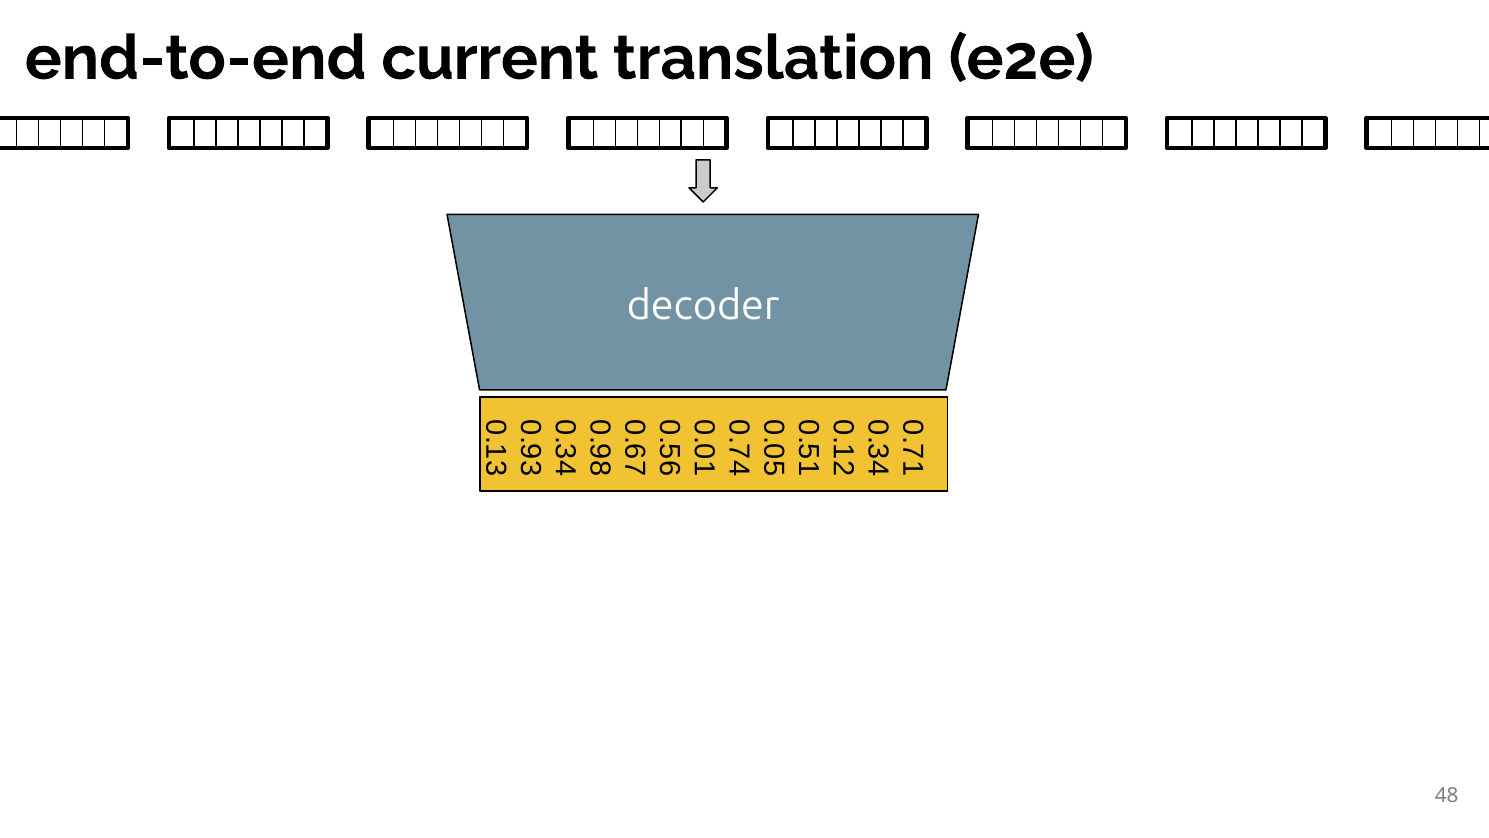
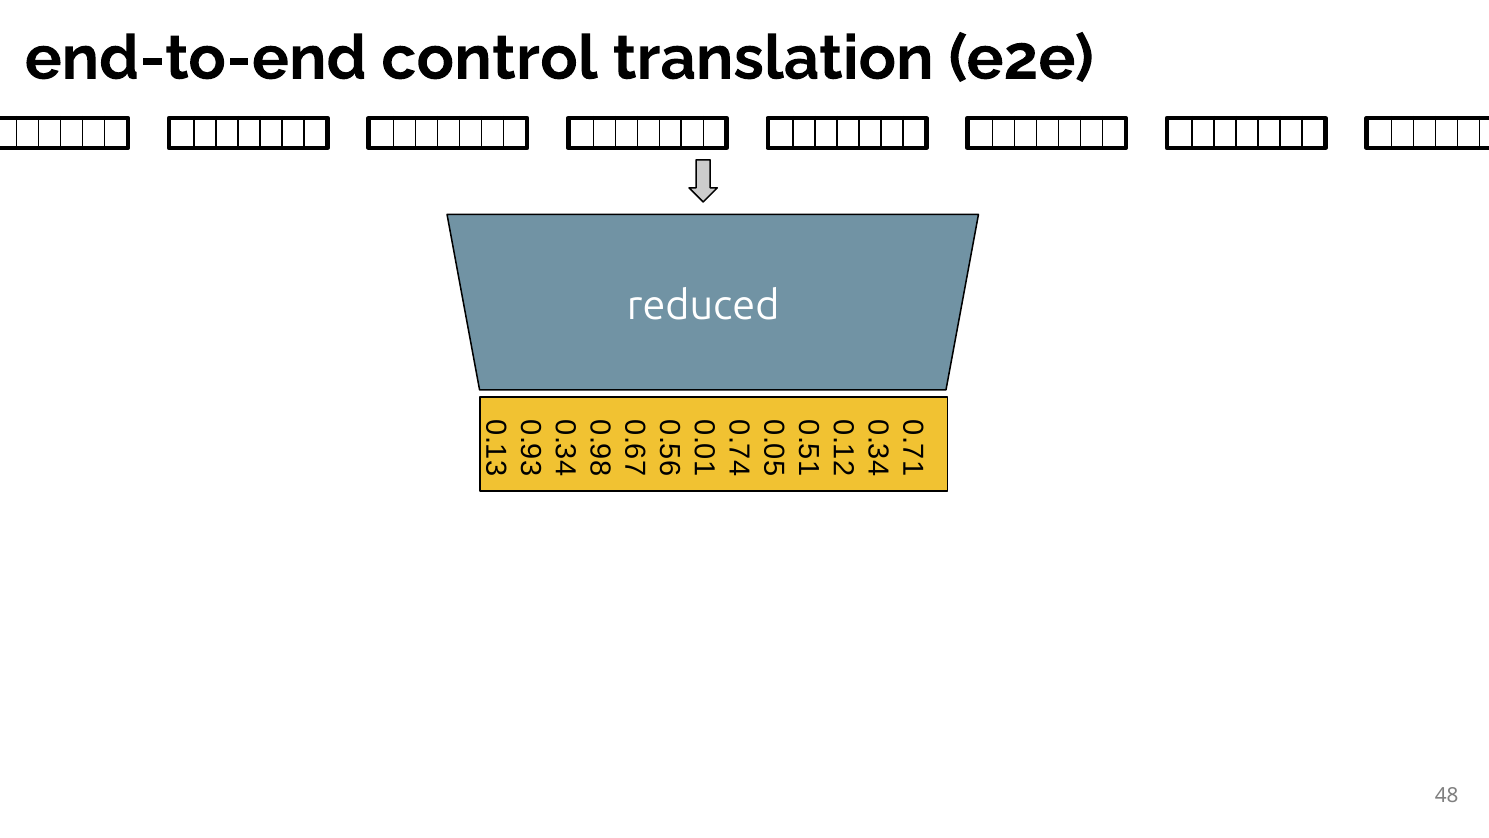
current: current -> control
decoder: decoder -> reduced
